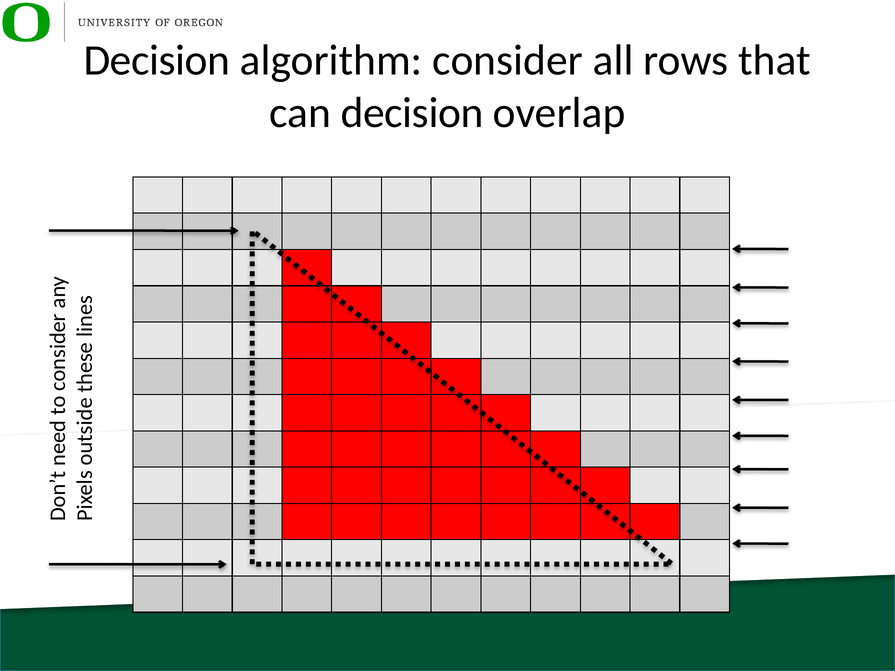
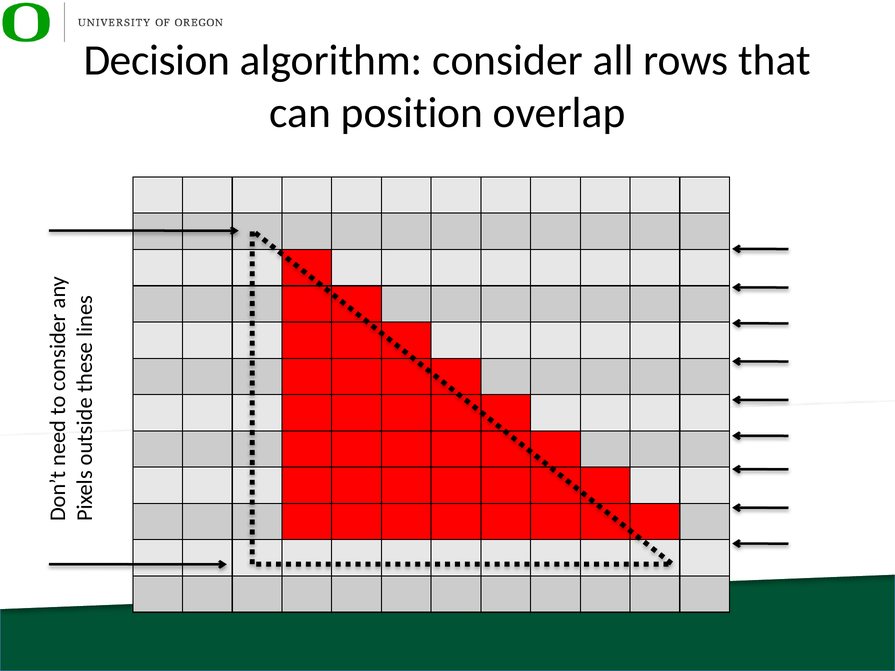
can decision: decision -> position
